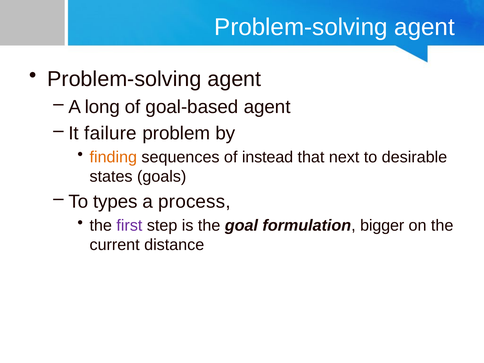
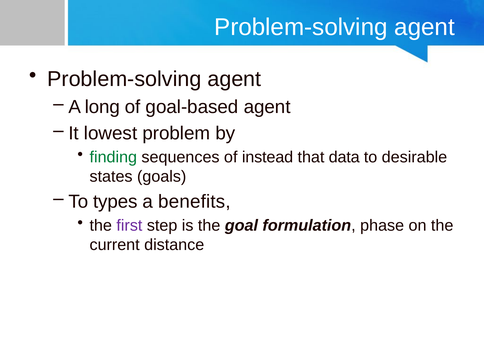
failure: failure -> lowest
finding colour: orange -> green
next: next -> data
process: process -> benefits
bigger: bigger -> phase
